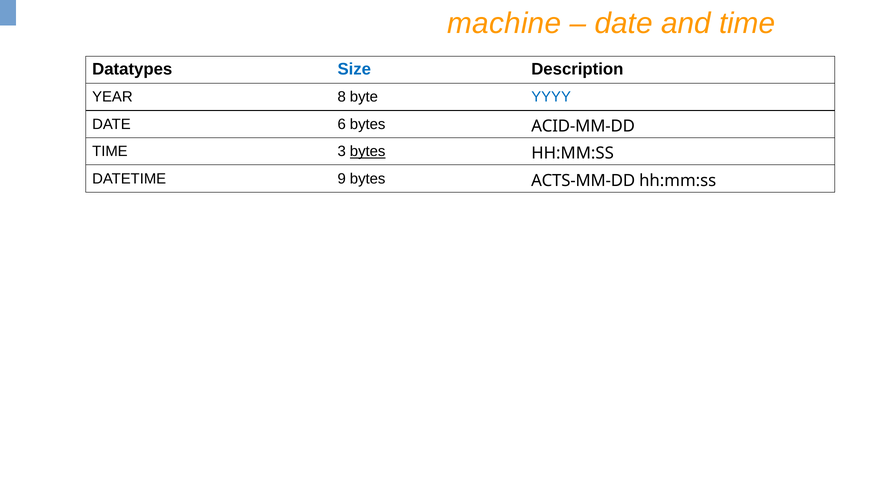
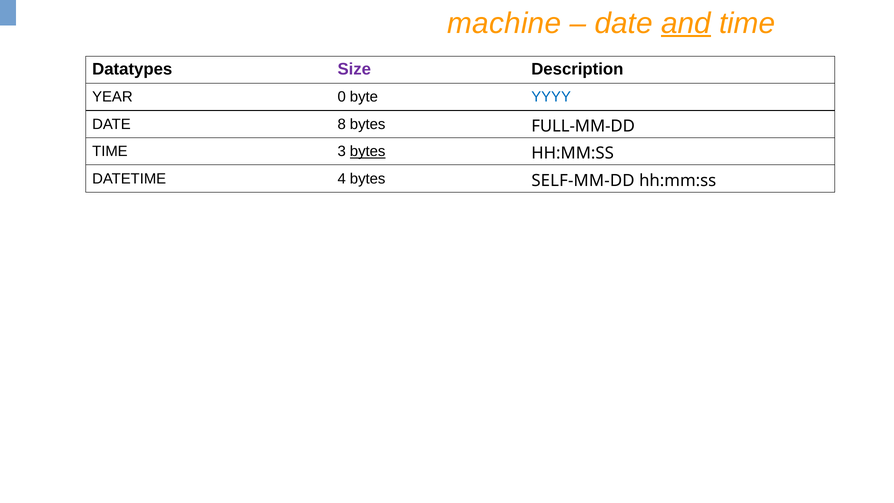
and underline: none -> present
Size colour: blue -> purple
8: 8 -> 0
6: 6 -> 8
ACID-MM-DD: ACID-MM-DD -> FULL-MM-DD
9: 9 -> 4
ACTS-MM-DD: ACTS-MM-DD -> SELF-MM-DD
